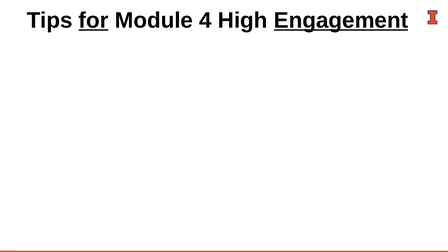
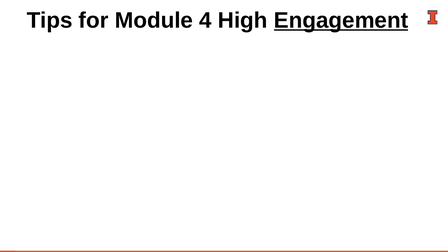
for underline: present -> none
